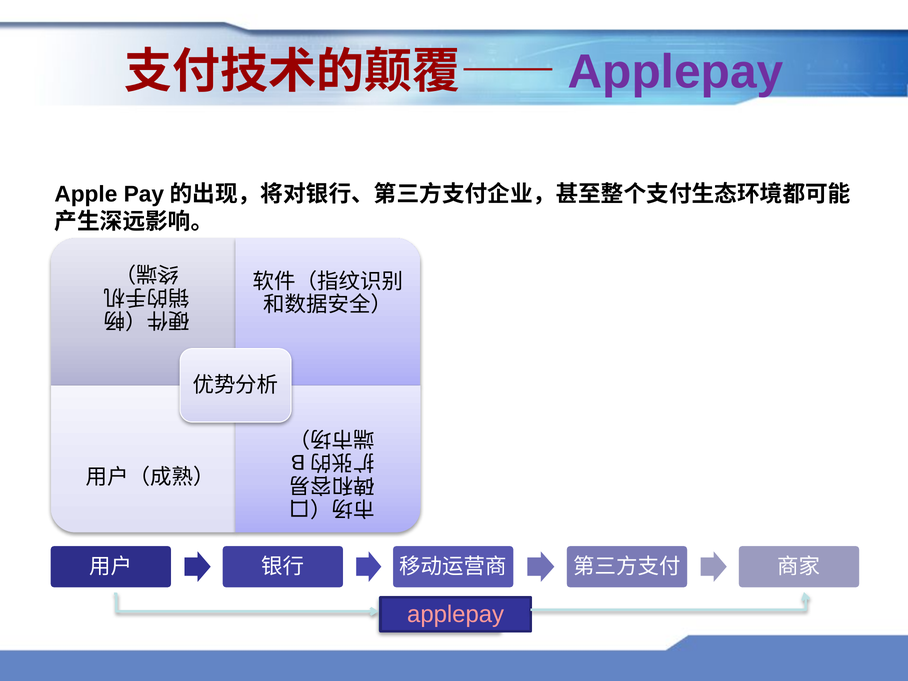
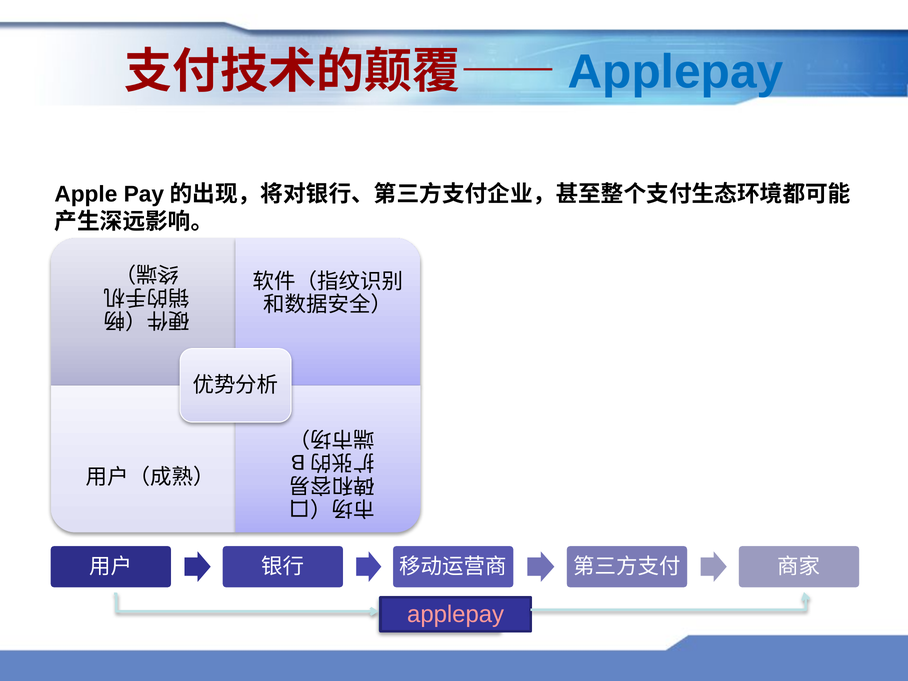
Applepay at (676, 72) colour: purple -> blue
